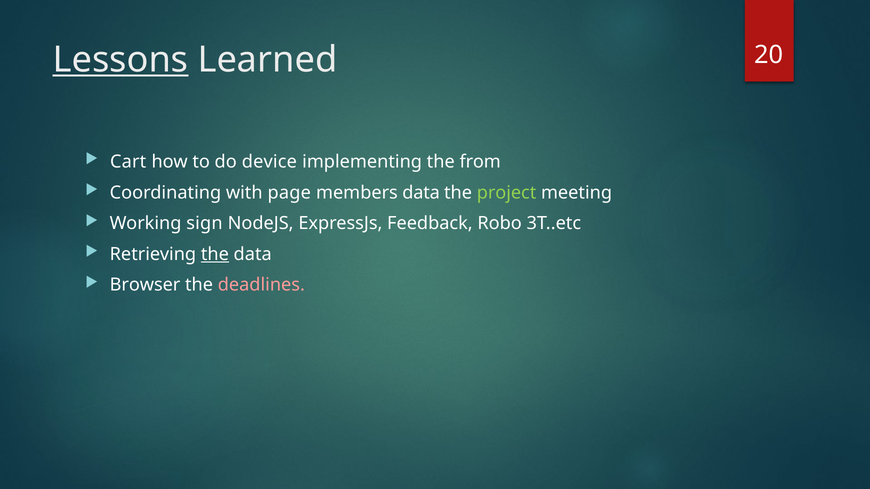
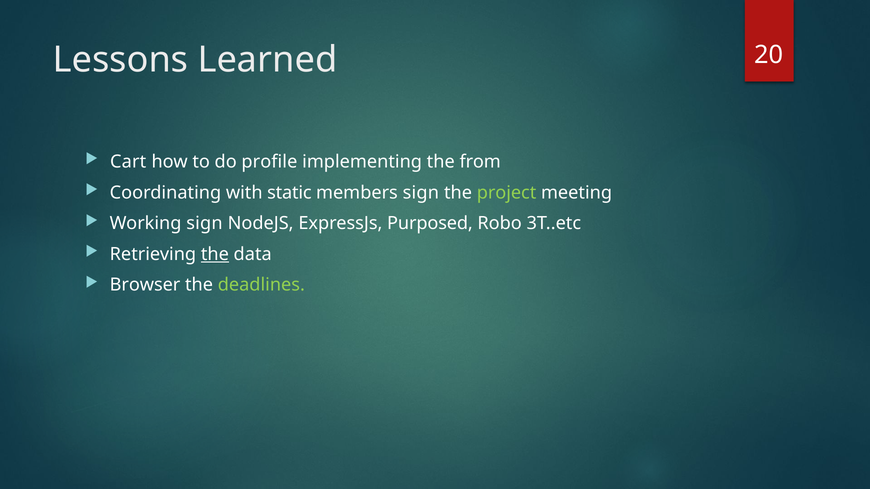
Lessons underline: present -> none
device: device -> profile
page: page -> static
members data: data -> sign
Feedback: Feedback -> Purposed
deadlines colour: pink -> light green
